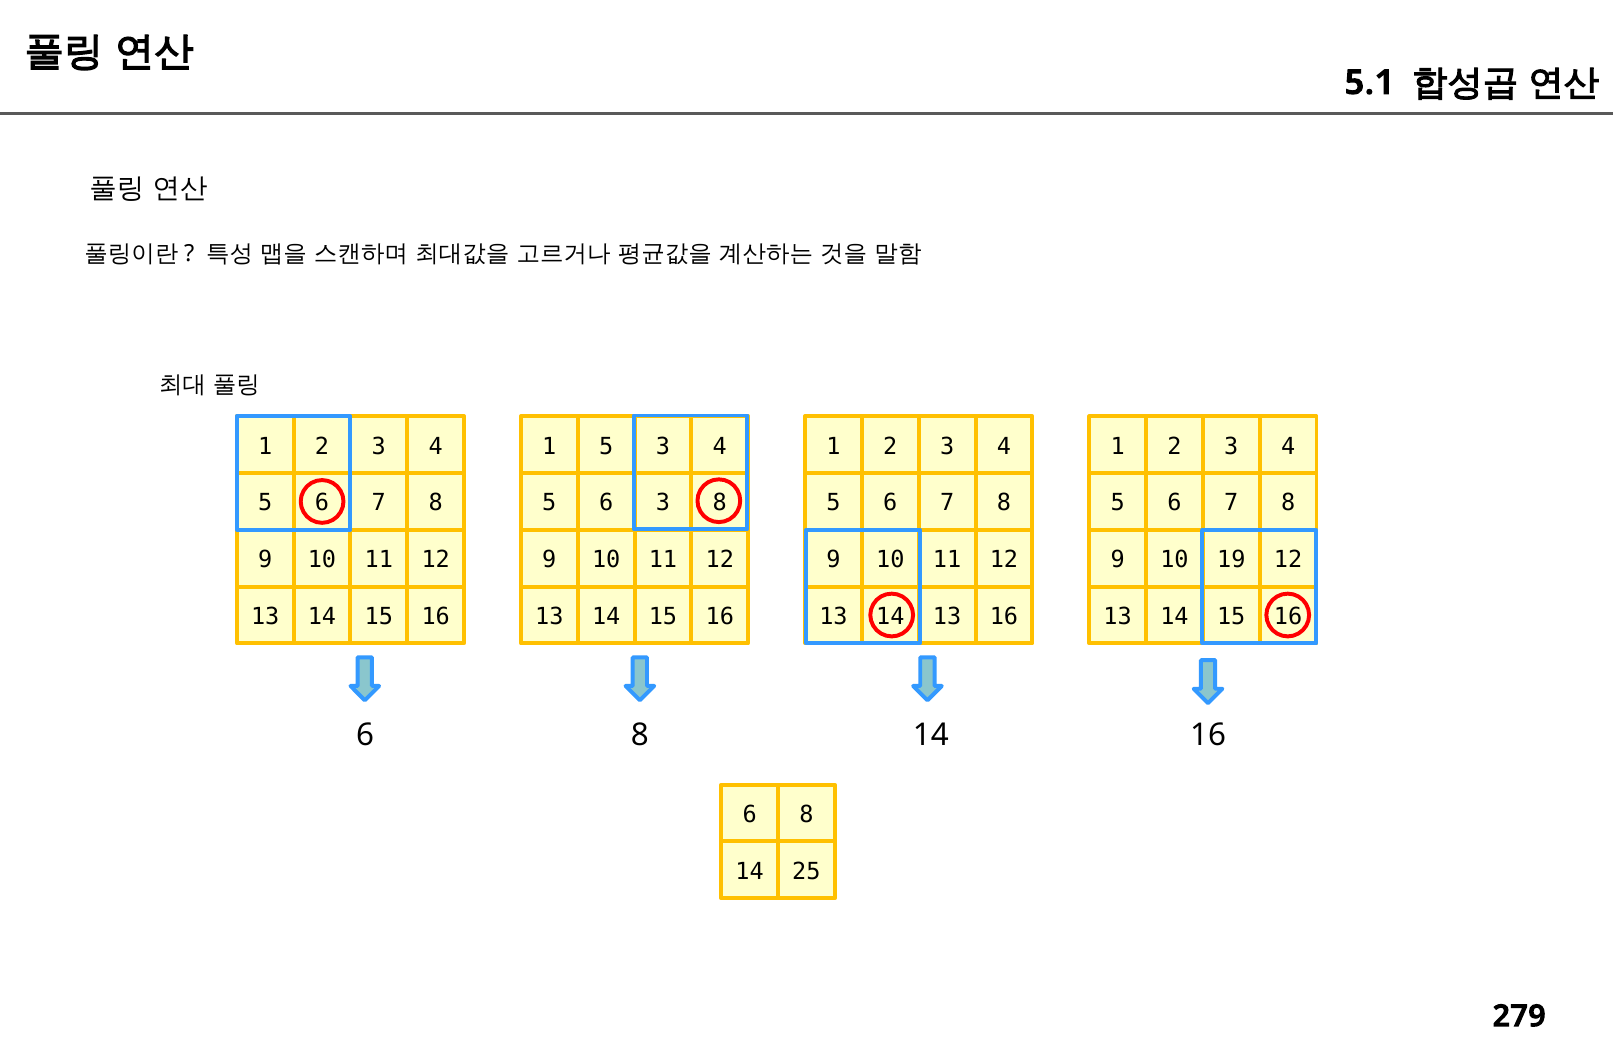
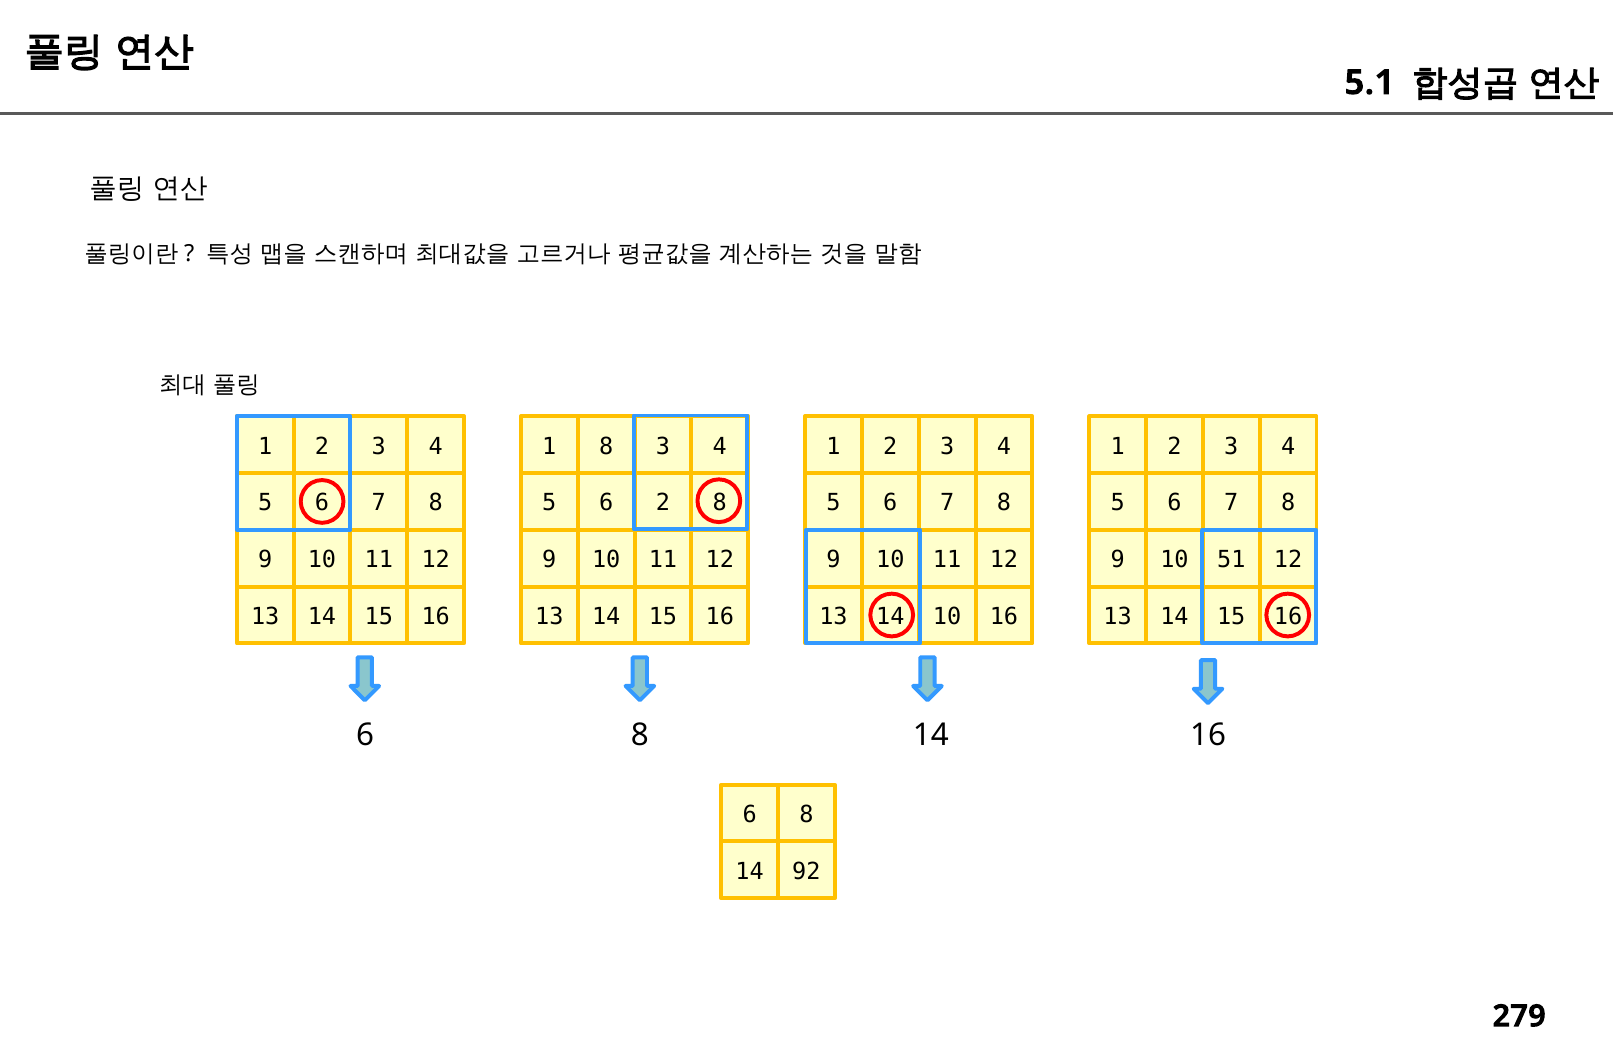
1 5: 5 -> 8
3 at (663, 503): 3 -> 2
19: 19 -> 51
14 13: 13 -> 10
25: 25 -> 92
